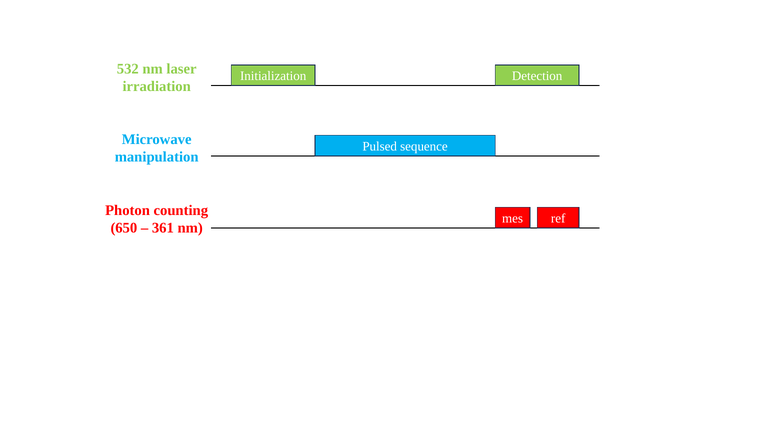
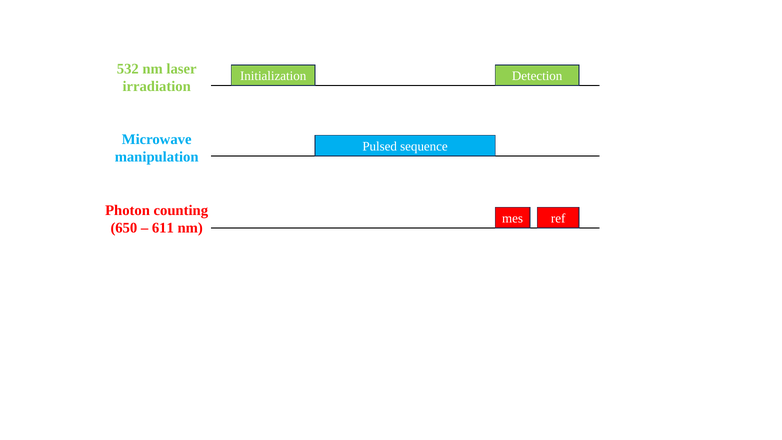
361: 361 -> 611
